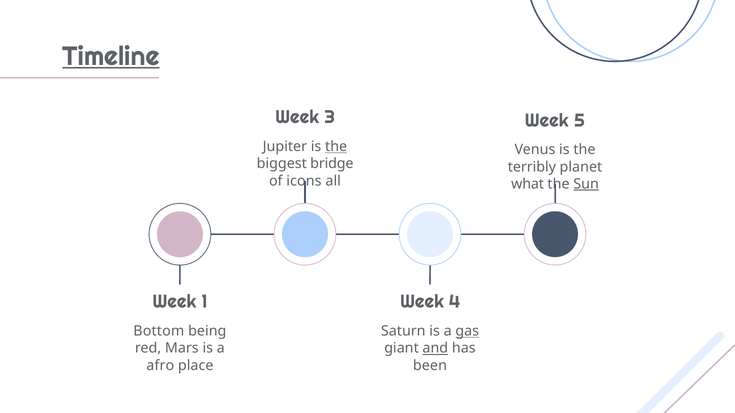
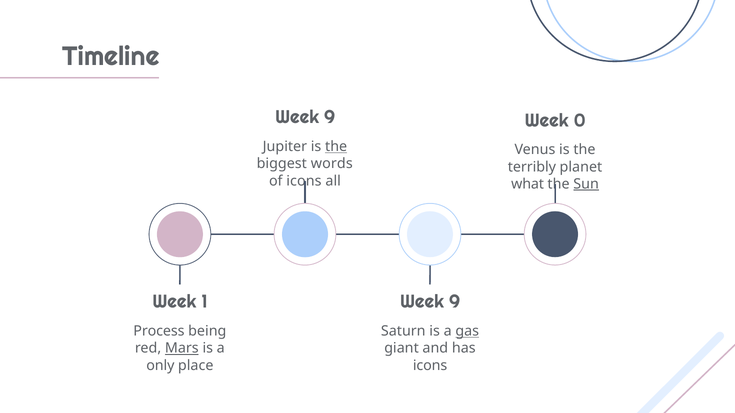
Timeline underline: present -> none
3 at (330, 118): 3 -> 9
5: 5 -> 0
bridge: bridge -> words
4 at (455, 302): 4 -> 9
Bottom: Bottom -> Process
Mars underline: none -> present
and underline: present -> none
afro: afro -> only
been at (430, 366): been -> icons
